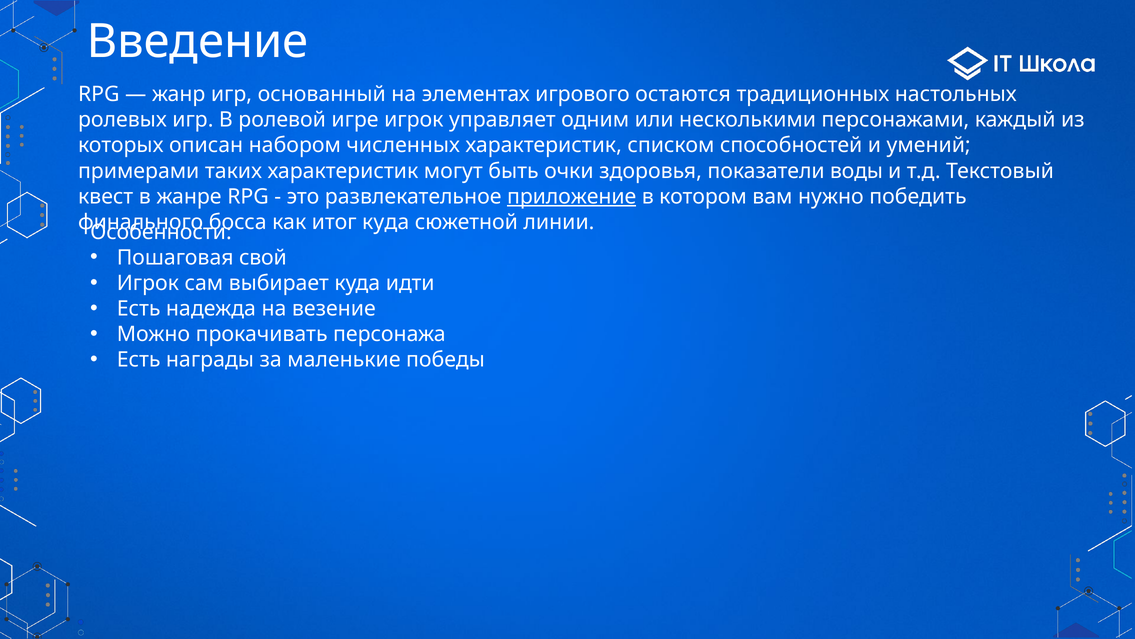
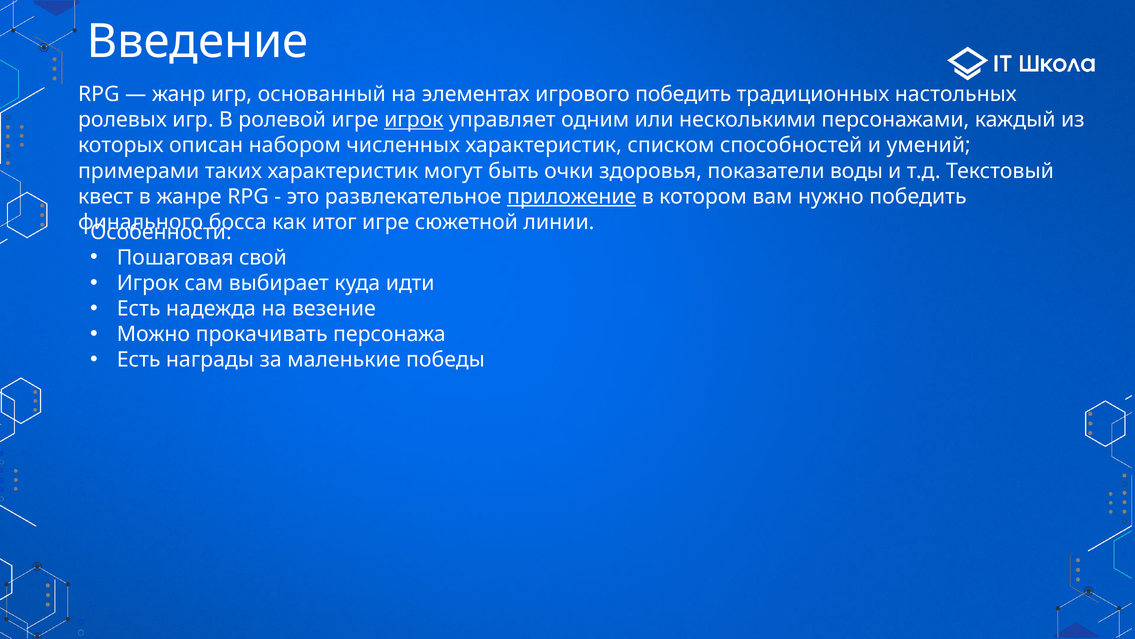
игрового остаются: остаются -> победить
игрок at (414, 120) underline: none -> present
итог куда: куда -> игре
